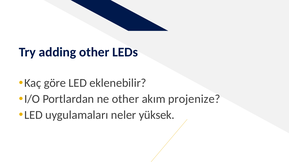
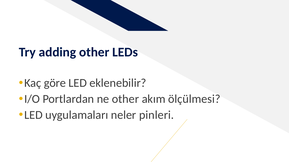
projenize: projenize -> ölçülmesi
yüksek: yüksek -> pinleri
